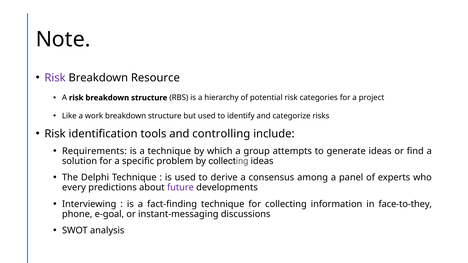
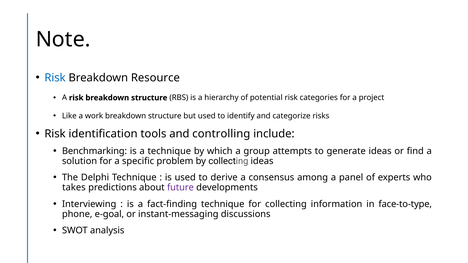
Risk at (55, 78) colour: purple -> blue
Requirements: Requirements -> Benchmarking
every: every -> takes
face-to-they: face-to-they -> face-to-type
